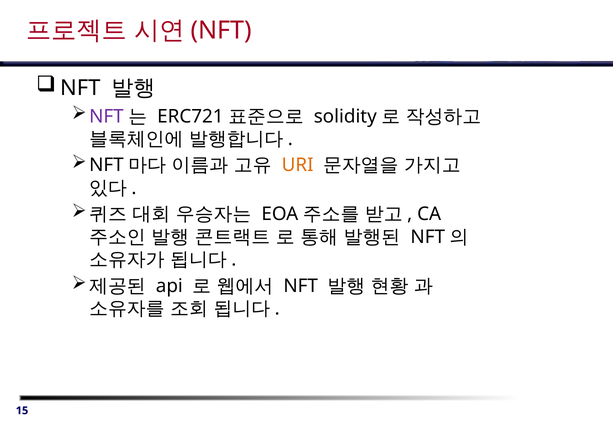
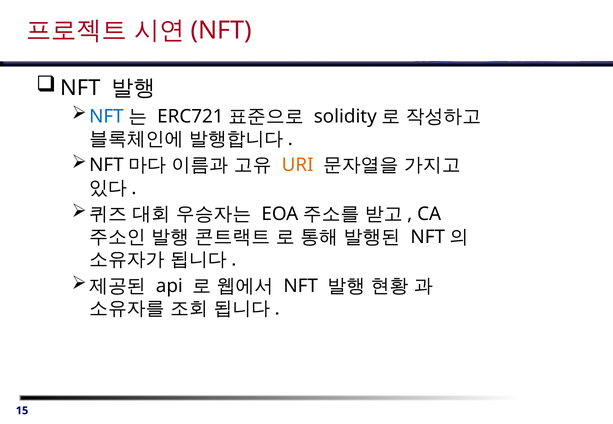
NFT at (106, 116) colour: purple -> blue
